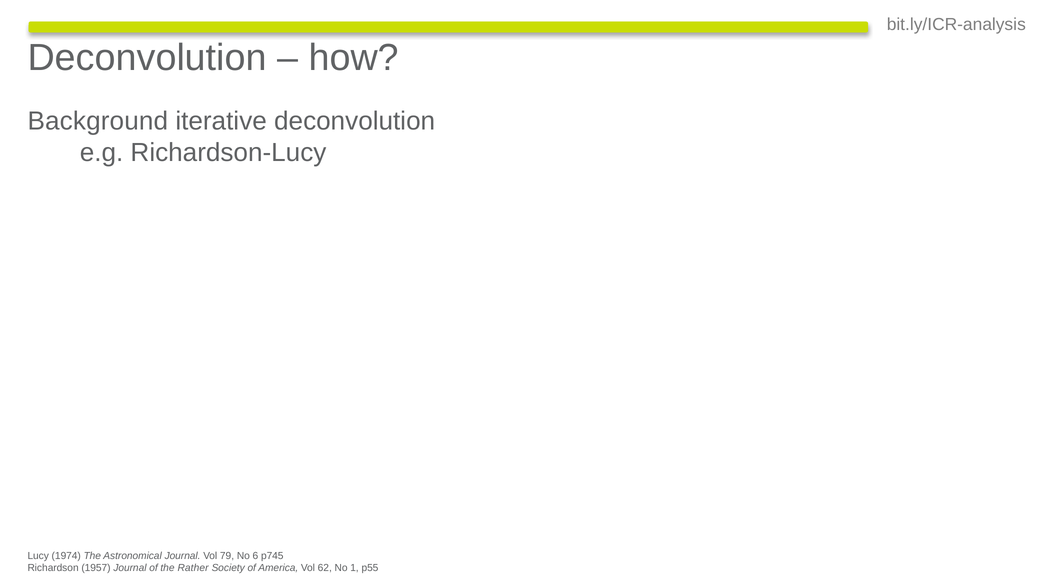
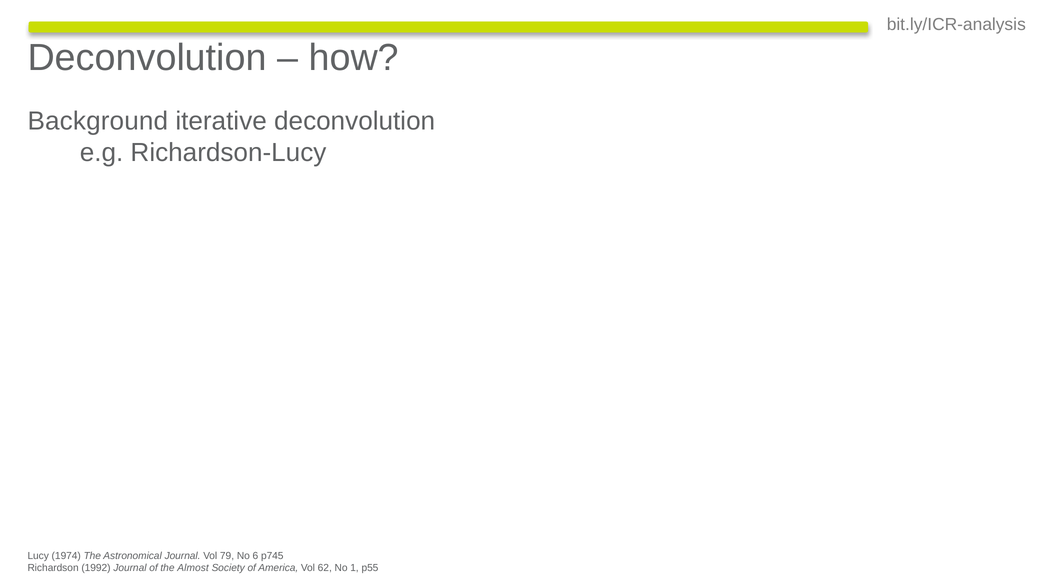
1957: 1957 -> 1992
Rather: Rather -> Almost
